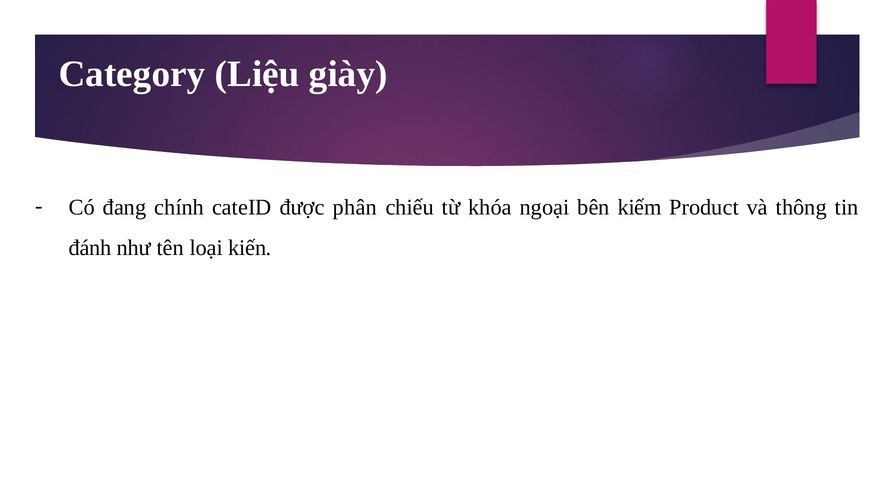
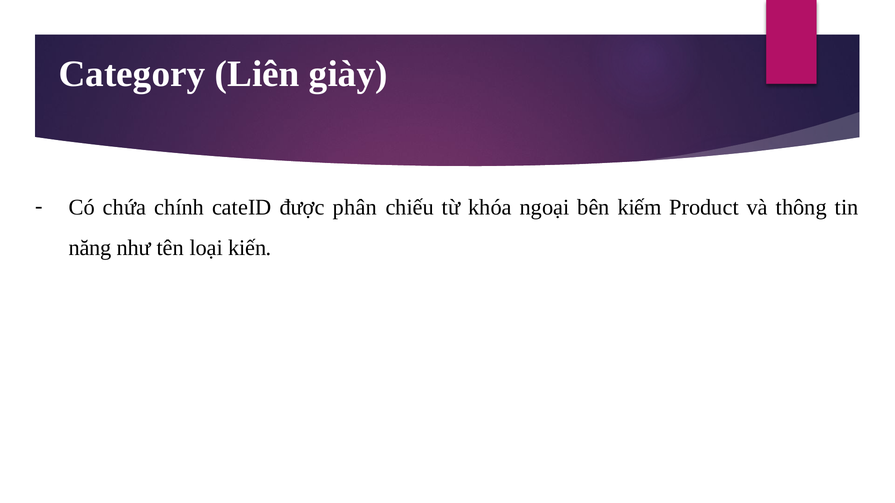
Liệu: Liệu -> Liên
đang: đang -> chứa
đánh: đánh -> năng
